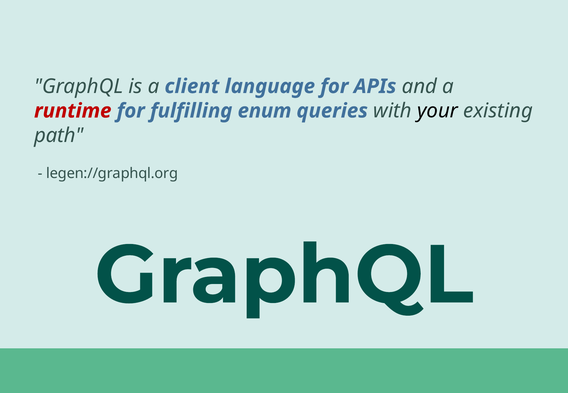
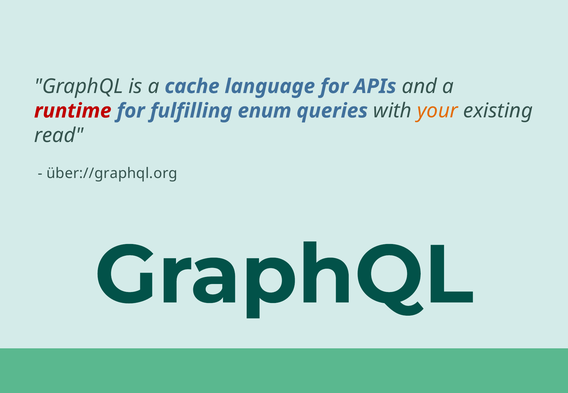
client: client -> cache
your colour: black -> orange
path: path -> read
legen://graphql.org: legen://graphql.org -> über://graphql.org
